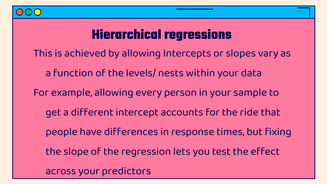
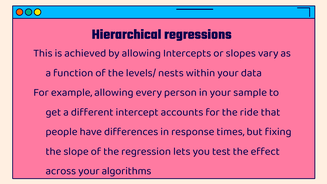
predictors: predictors -> algorithms
